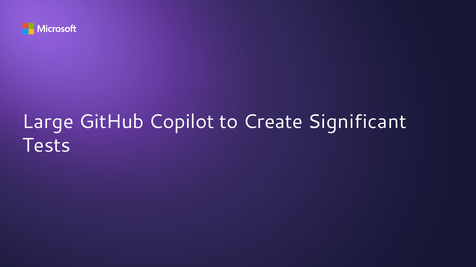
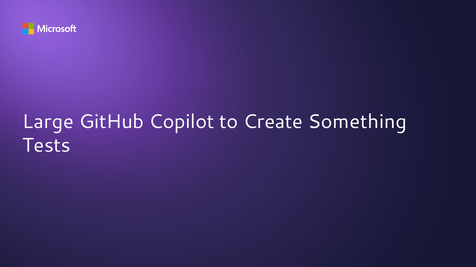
Significant: Significant -> Something
